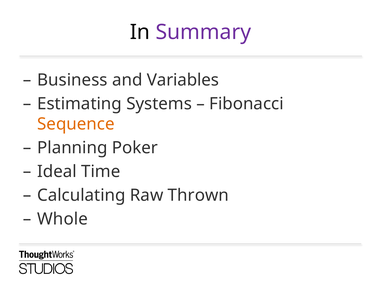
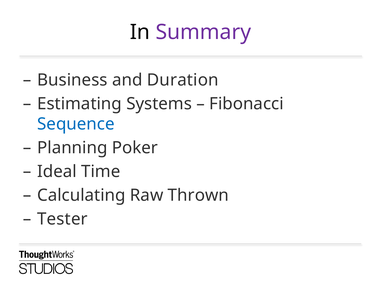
Variables: Variables -> Duration
Sequence colour: orange -> blue
Whole: Whole -> Tester
